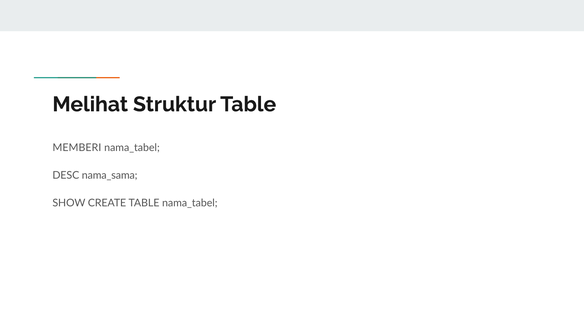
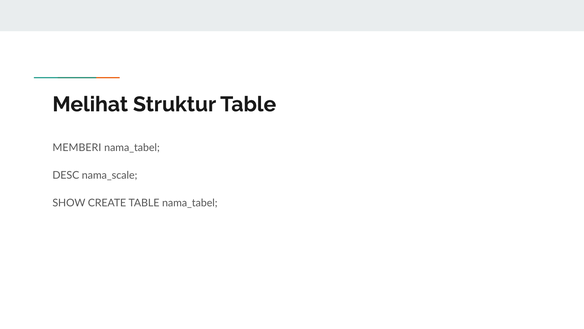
nama_sama: nama_sama -> nama_scale
